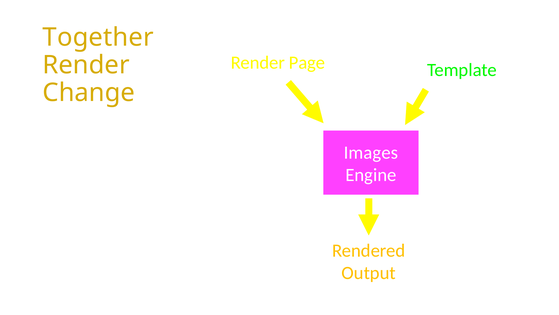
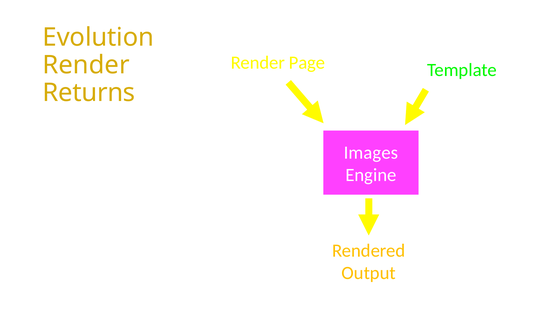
Together: Together -> Evolution
Change: Change -> Returns
